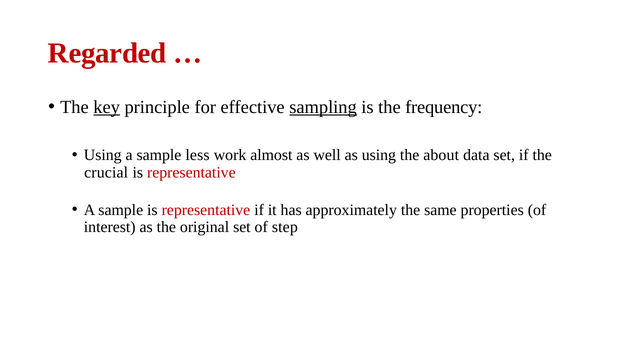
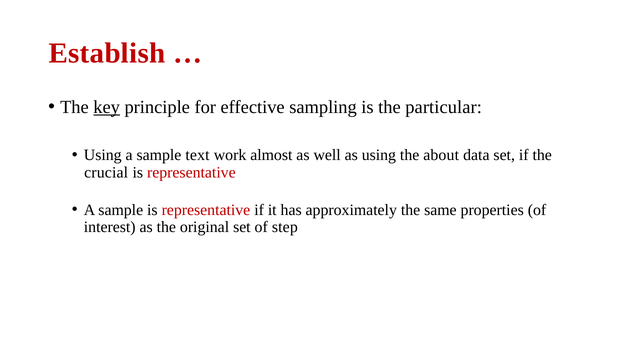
Regarded: Regarded -> Establish
sampling underline: present -> none
frequency: frequency -> particular
less: less -> text
